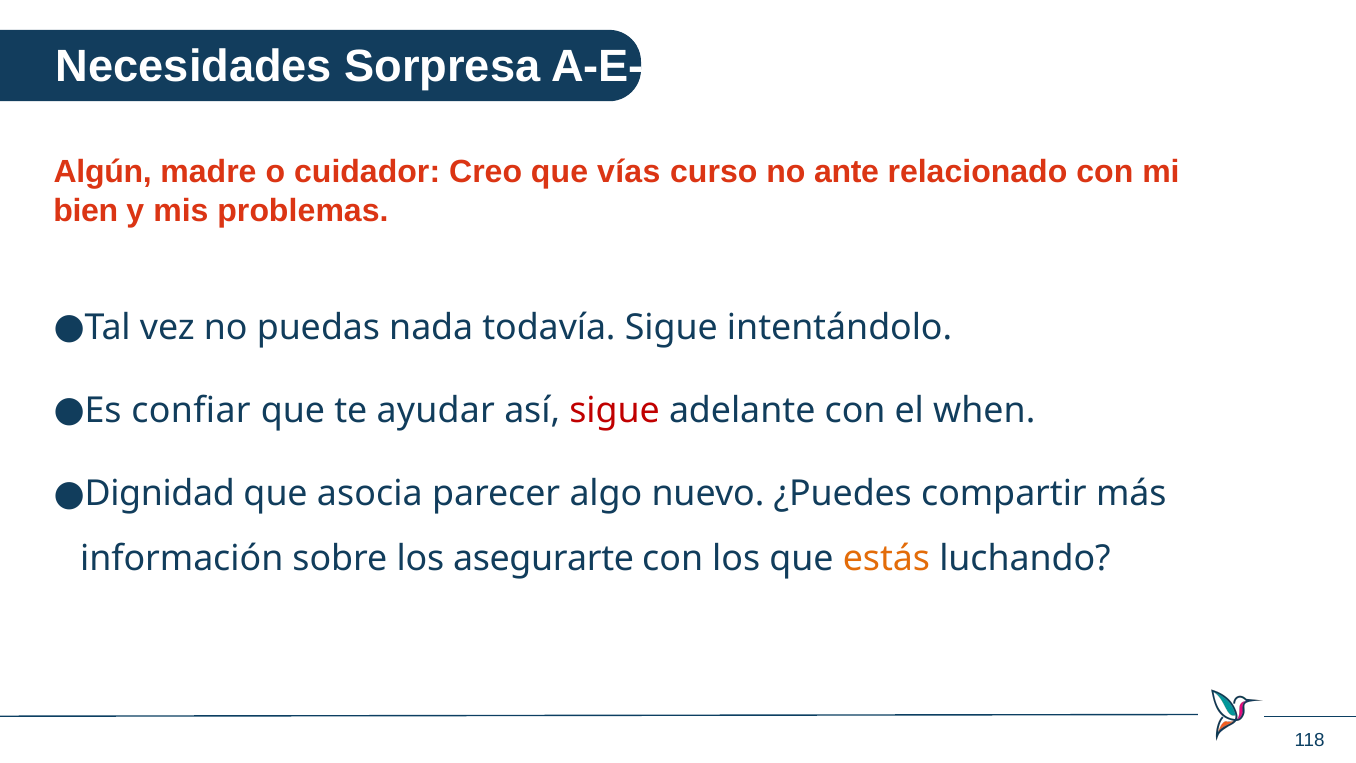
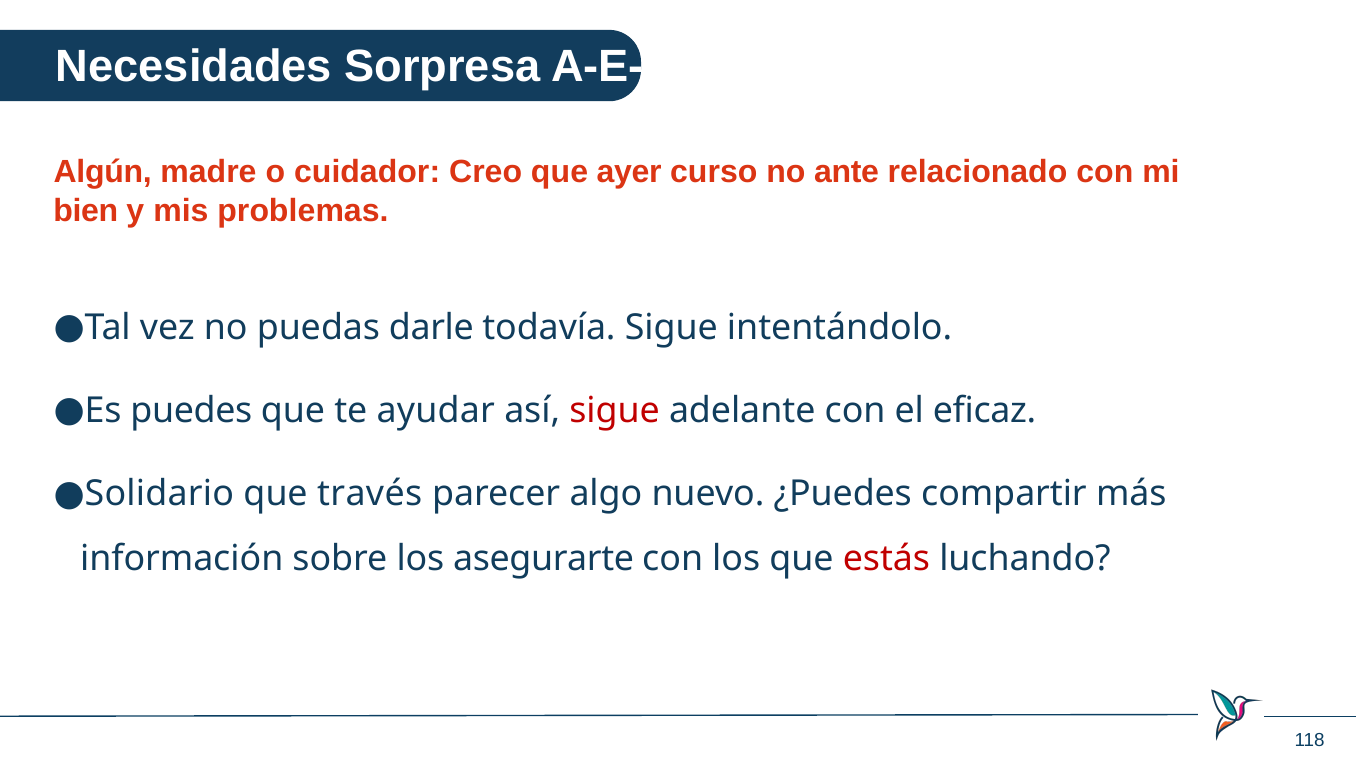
vías: vías -> ayer
nada: nada -> darle
confiar: confiar -> puedes
when: when -> eficaz
Dignidad: Dignidad -> Solidario
asocia: asocia -> través
estás colour: orange -> red
